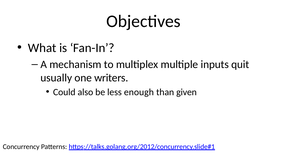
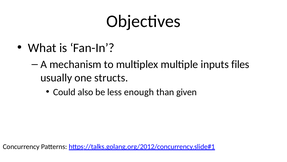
quit: quit -> files
writers: writers -> structs
